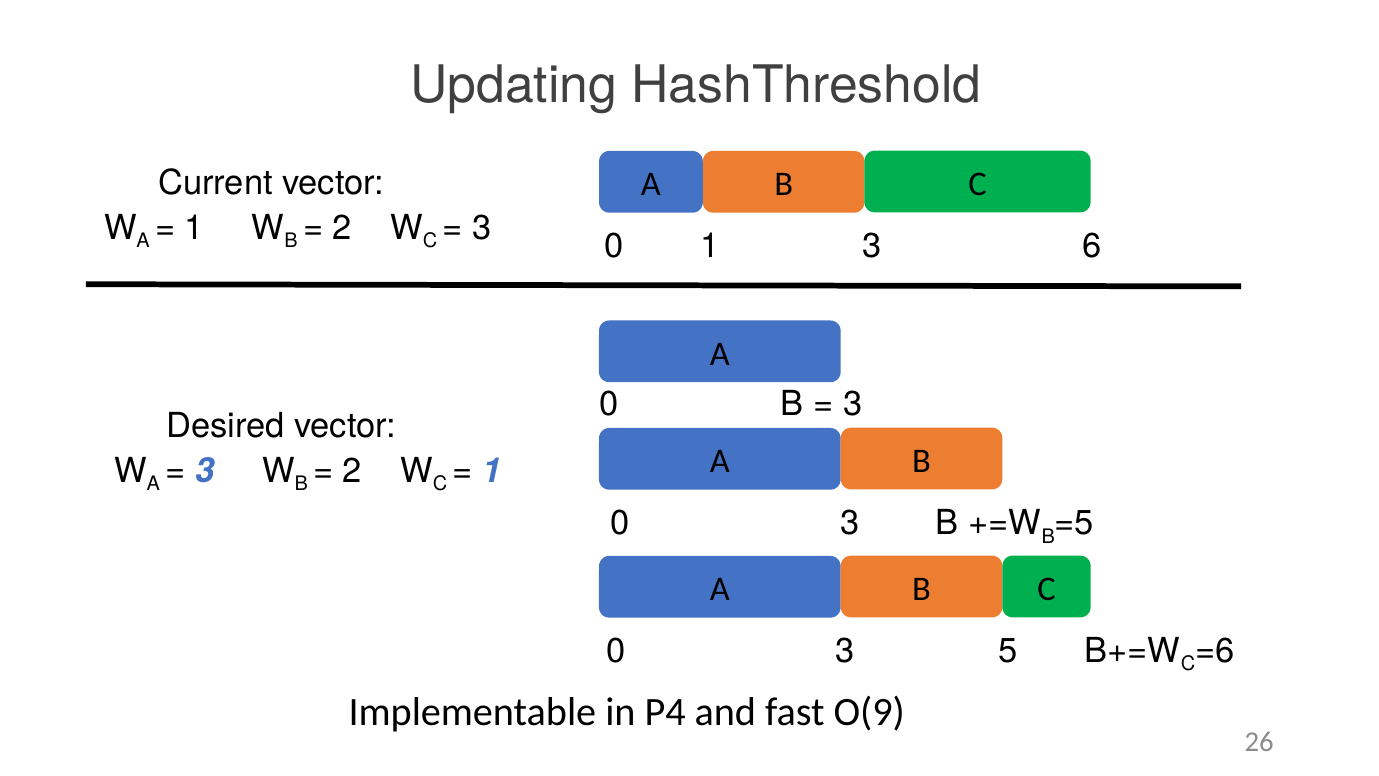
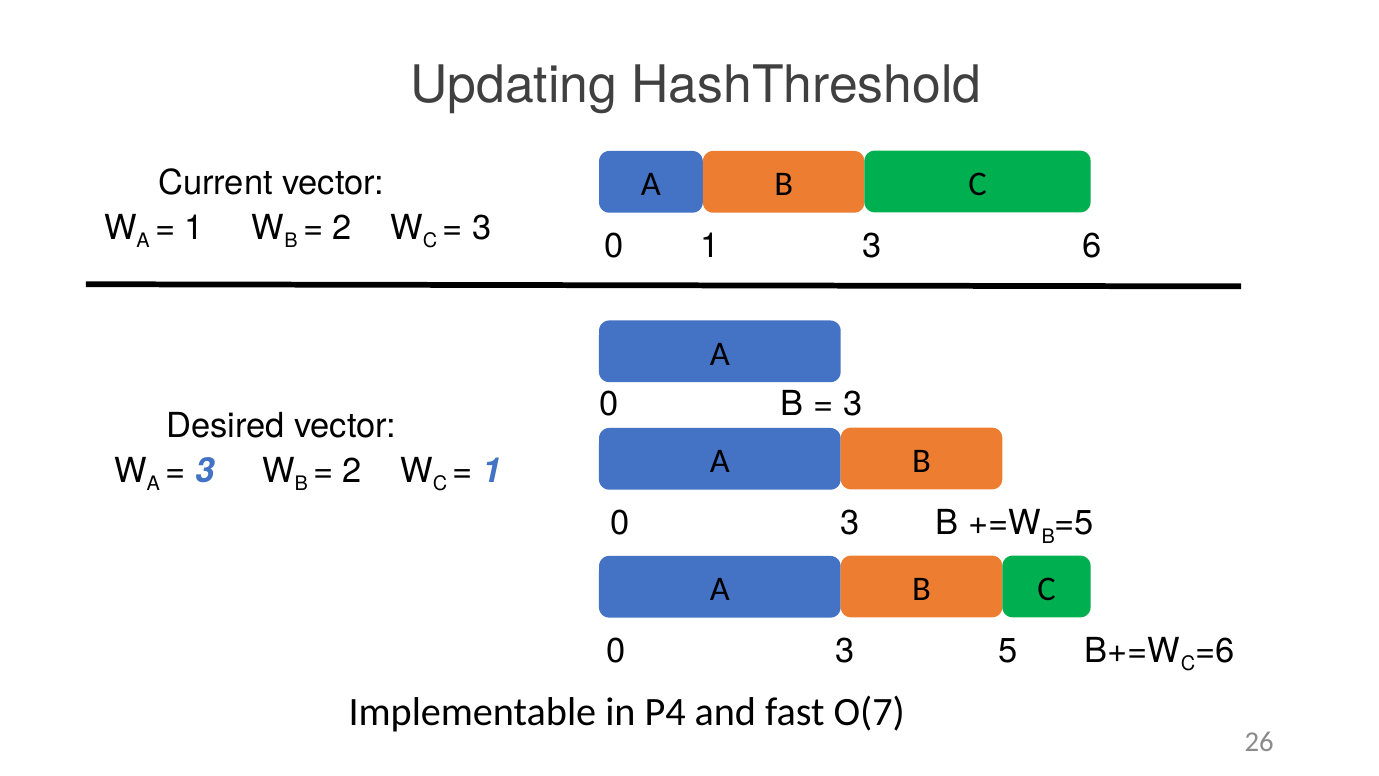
O(9: O(9 -> O(7
